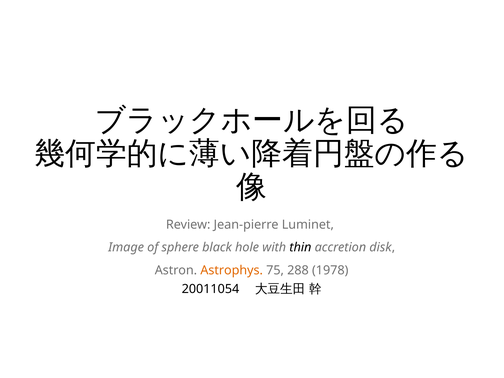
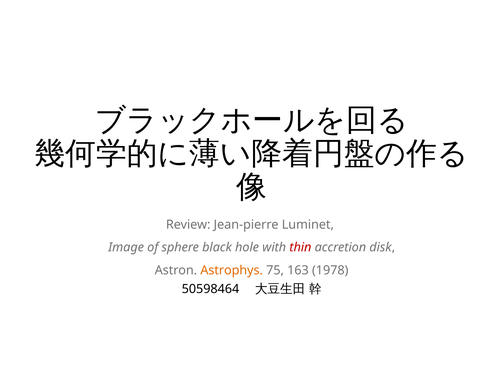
thin colour: black -> red
288: 288 -> 163
20011054: 20011054 -> 50598464
